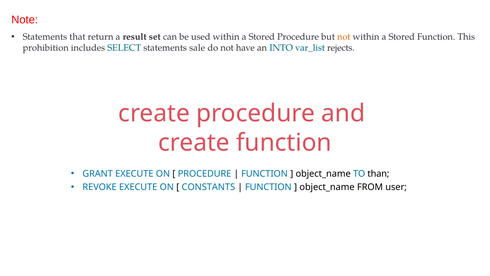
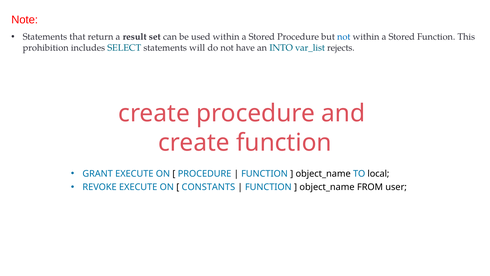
not at (344, 37) colour: orange -> blue
sale: sale -> will
than: than -> local
